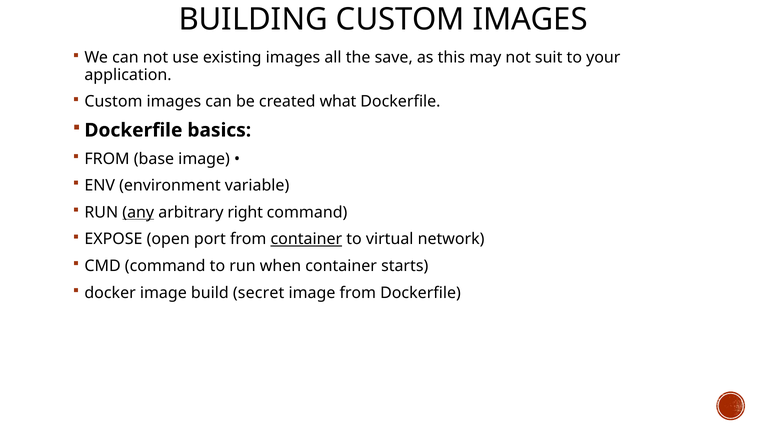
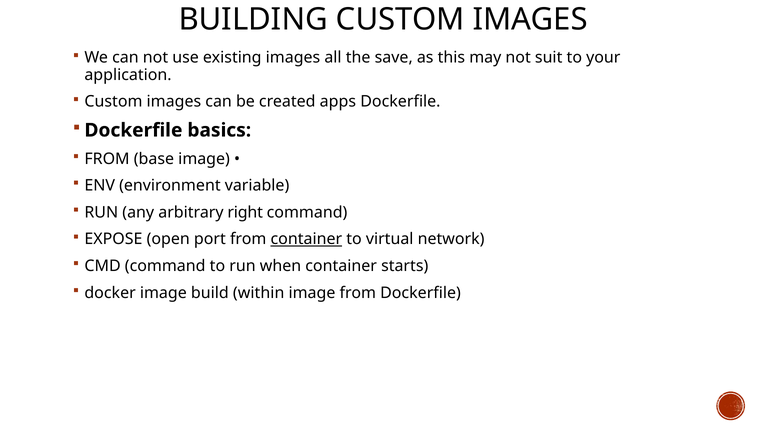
what: what -> apps
any underline: present -> none
secret: secret -> within
